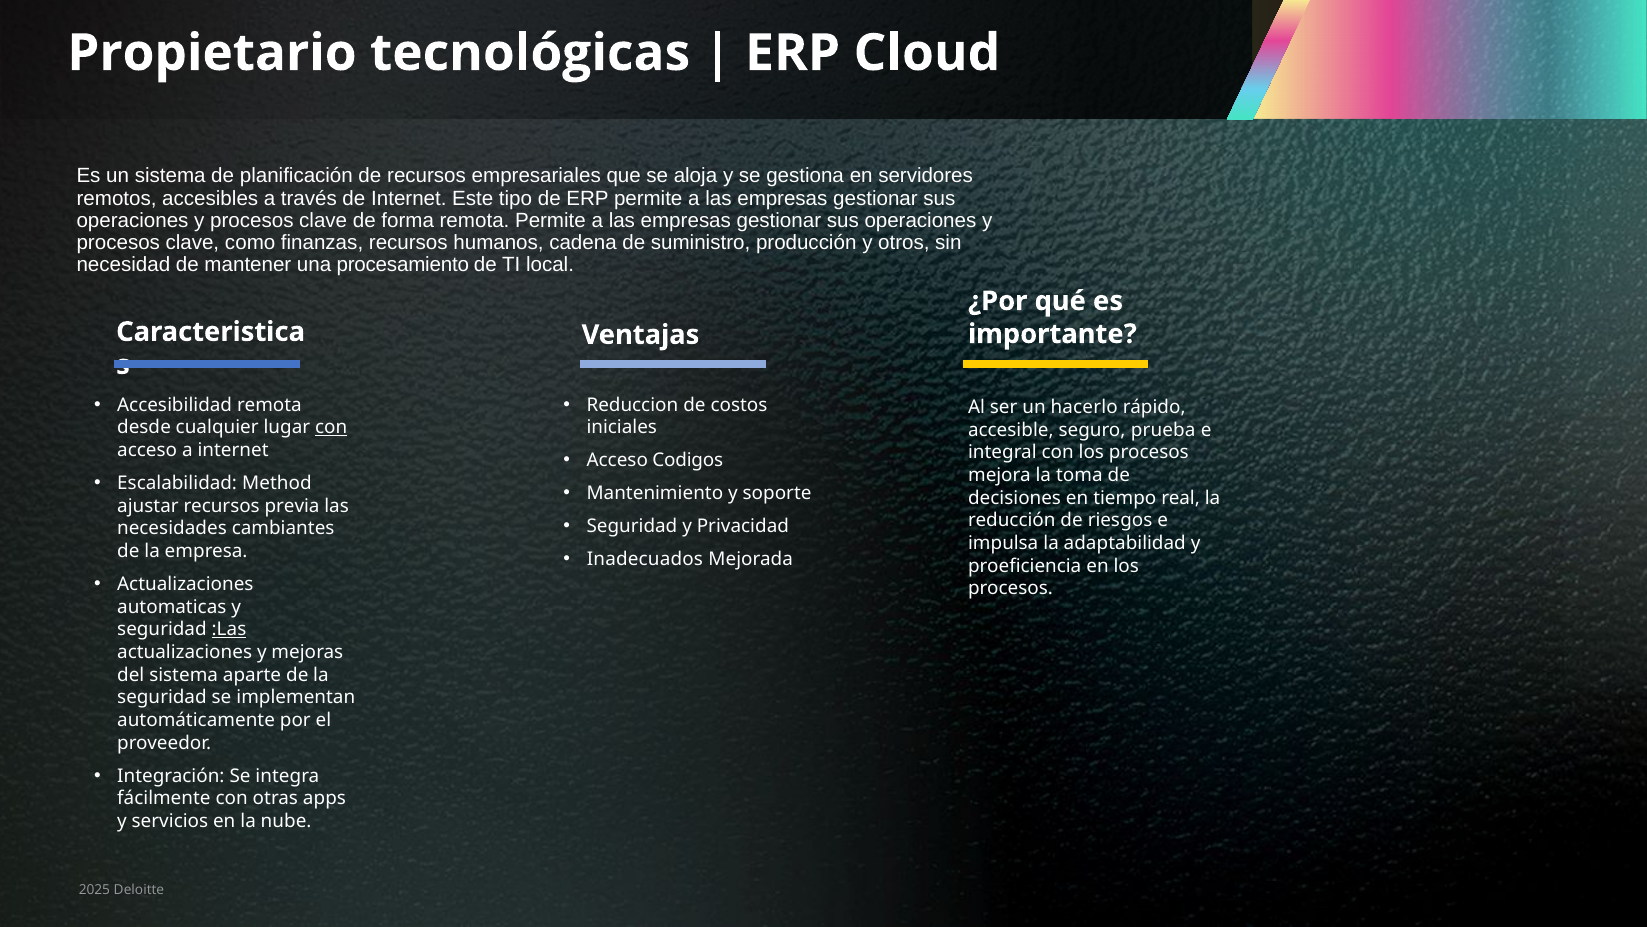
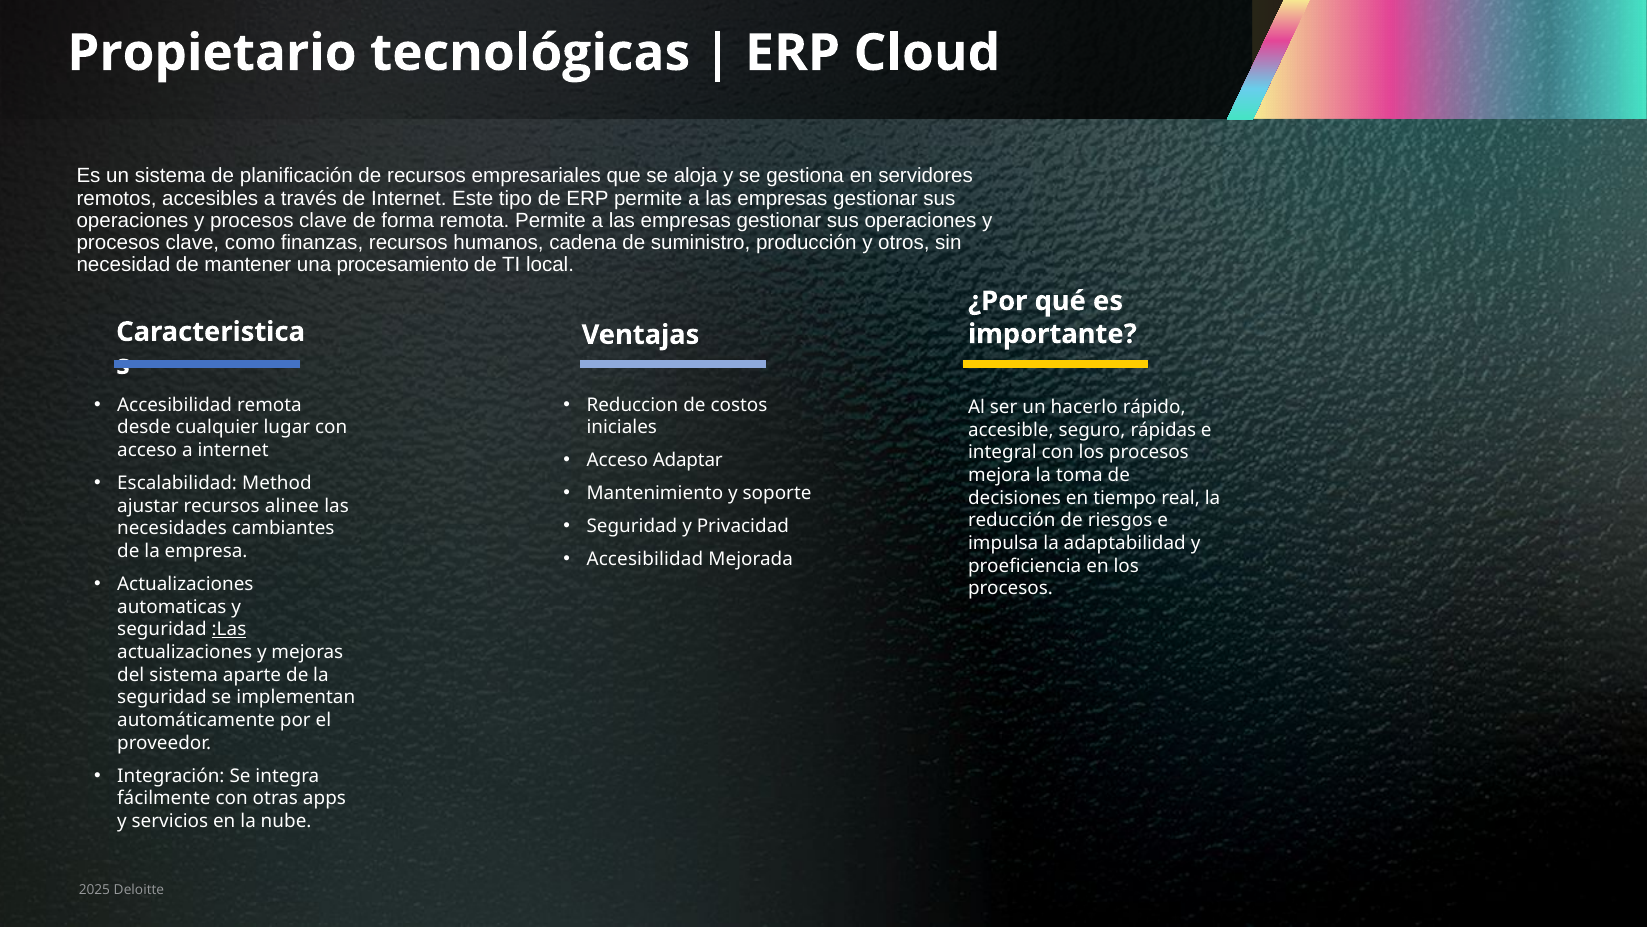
con at (331, 427) underline: present -> none
prueba: prueba -> rápidas
Codigos: Codigos -> Adaptar
previa: previa -> alinee
Inadecuados at (645, 559): Inadecuados -> Accesibilidad
